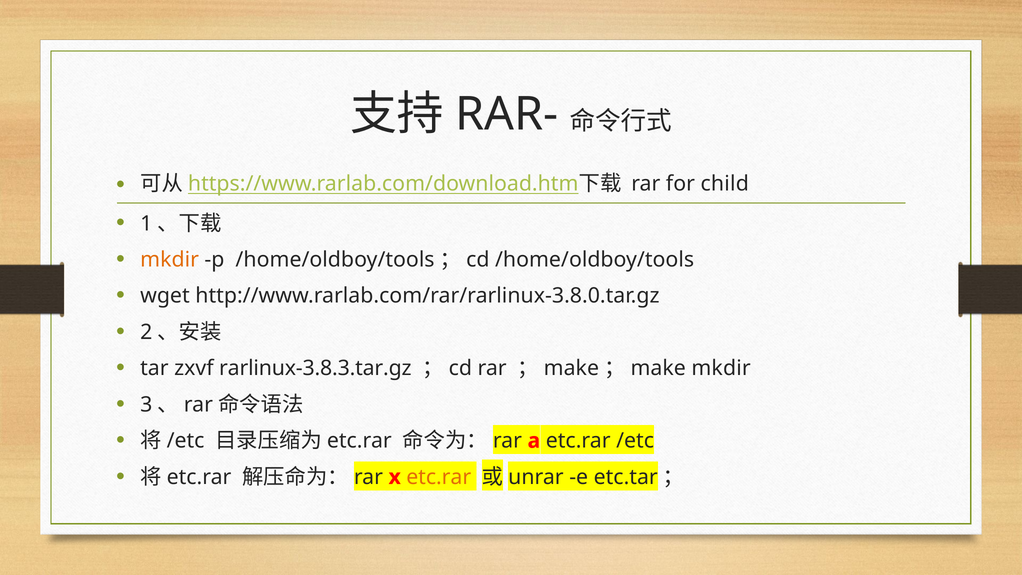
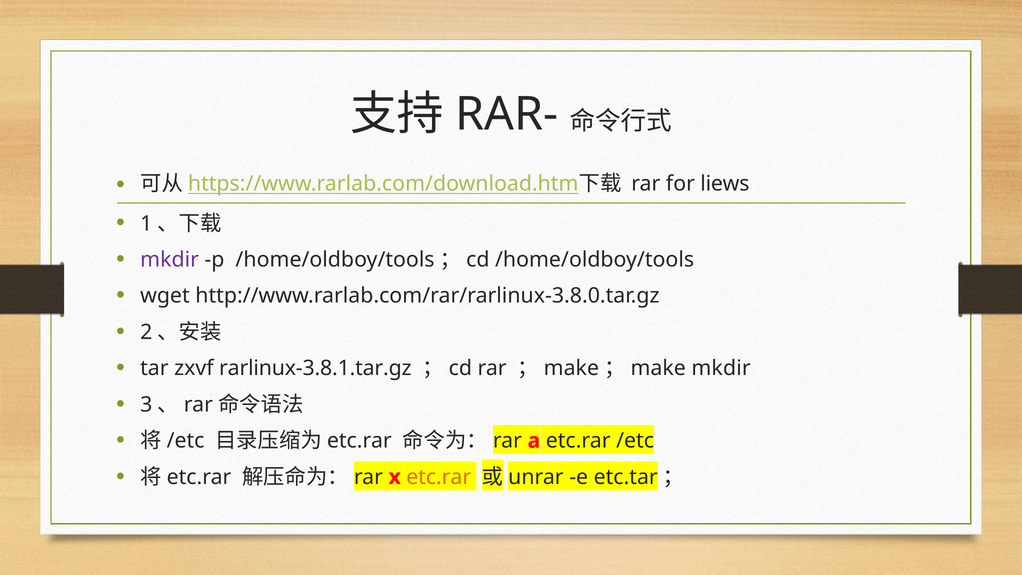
child: child -> liews
mkdir at (170, 260) colour: orange -> purple
rarlinux-3.8.3.tar.gz: rarlinux-3.8.3.tar.gz -> rarlinux-3.8.1.tar.gz
